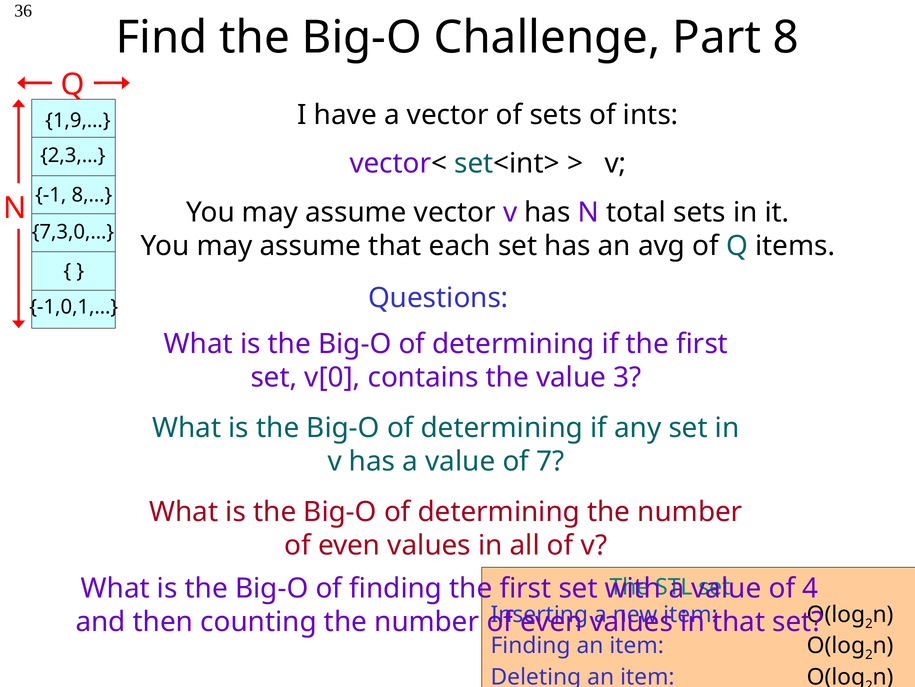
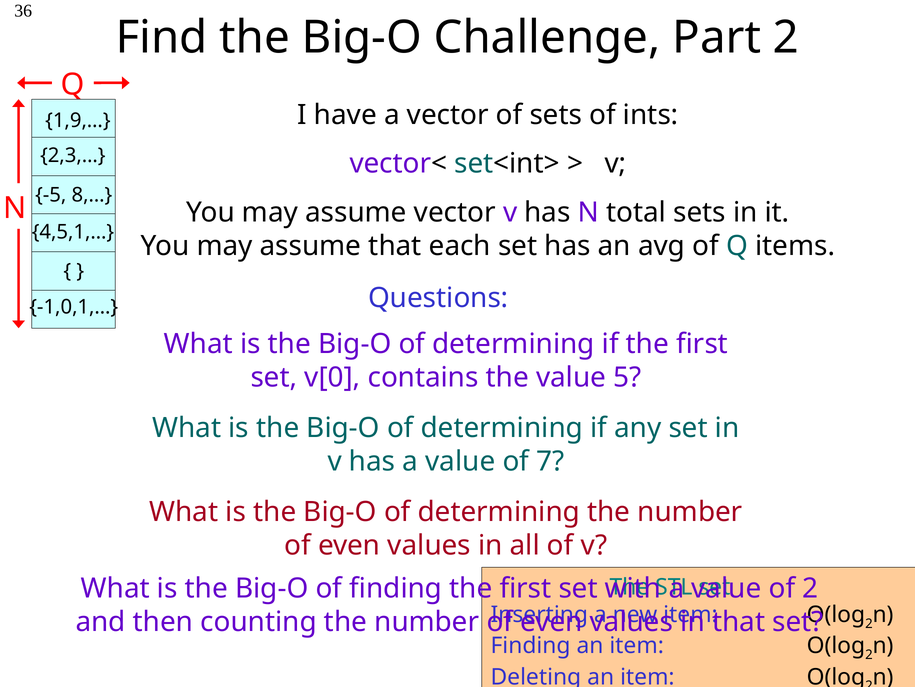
Part 8: 8 -> 2
-1: -1 -> -5
7,3,0,…: 7,3,0,… -> 4,5,1,…
3: 3 -> 5
of 4: 4 -> 2
